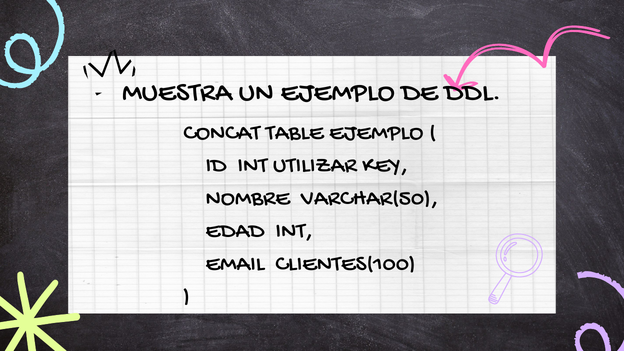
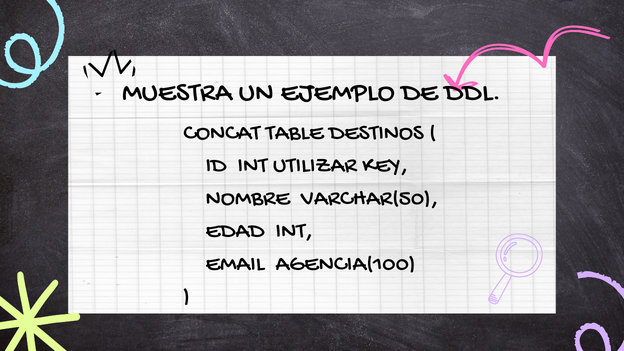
TABLE EJEMPLO: EJEMPLO -> DESTINOS
CLIENTES(100: CLIENTES(100 -> AGENCIA(100
